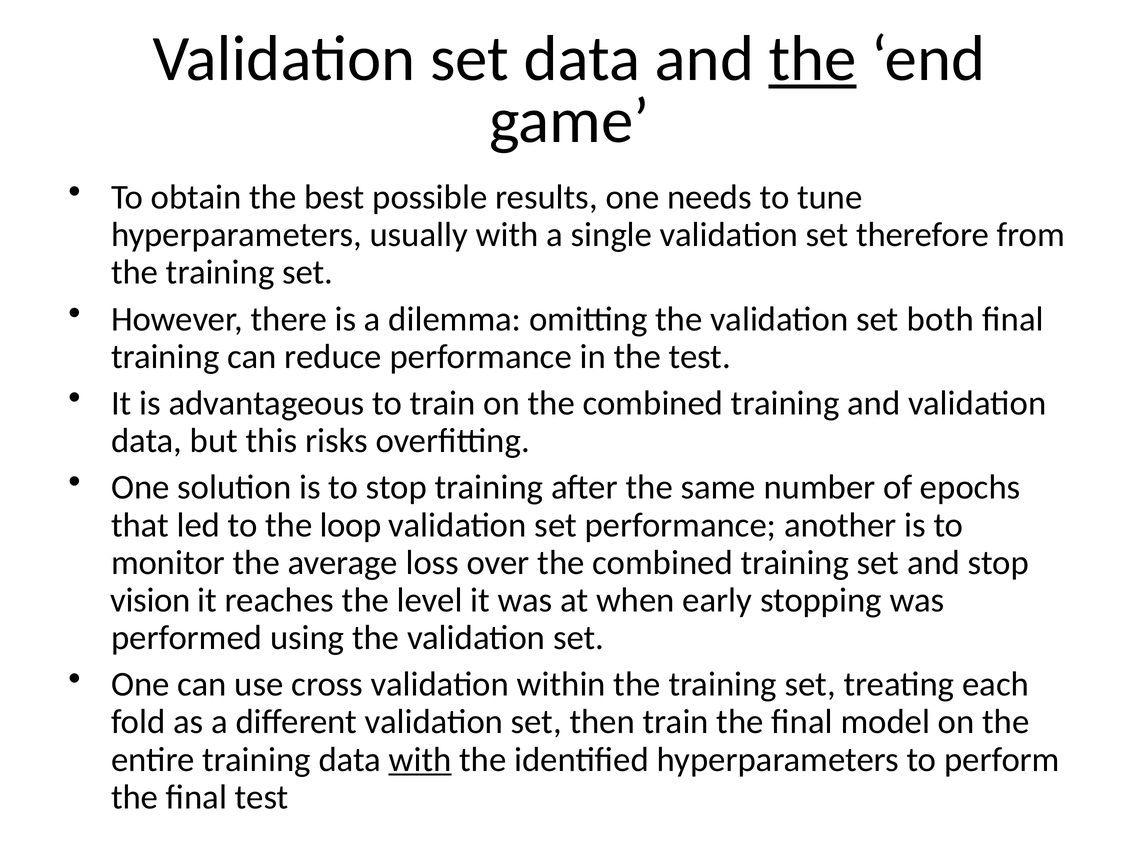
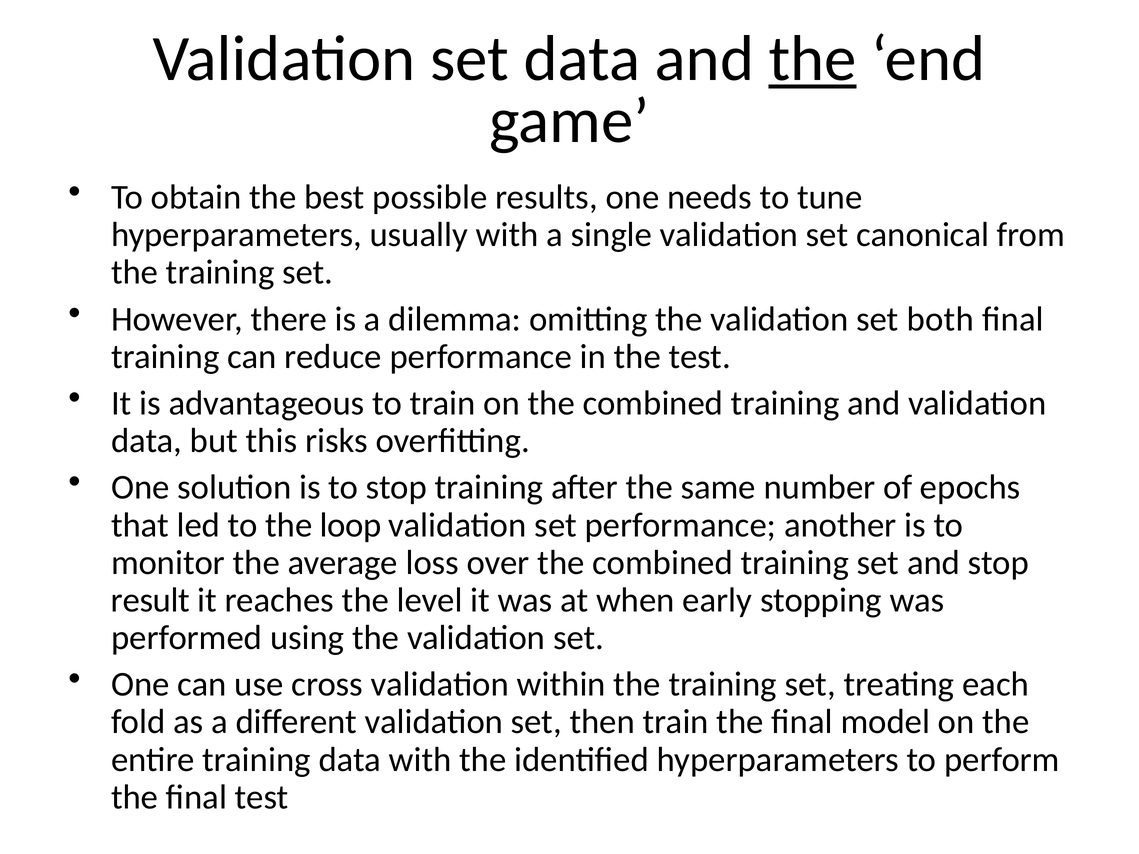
therefore: therefore -> canonical
vision: vision -> result
with at (420, 760) underline: present -> none
